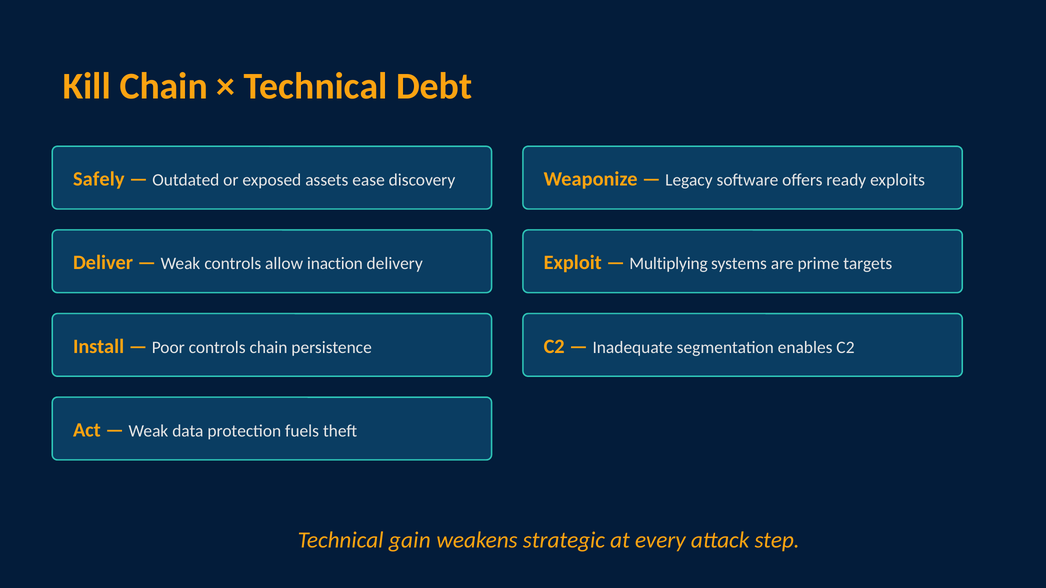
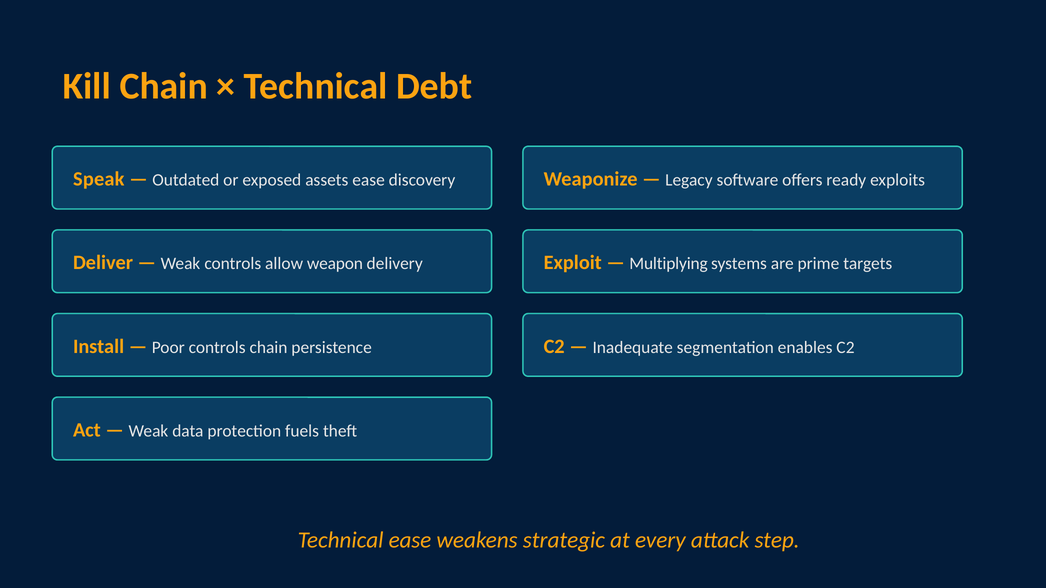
Safely: Safely -> Speak
inaction: inaction -> weapon
Technical gain: gain -> ease
